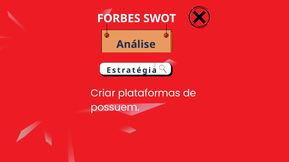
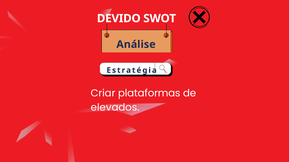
FORBES: FORBES -> DEVIDO
possuem: possuem -> elevados
